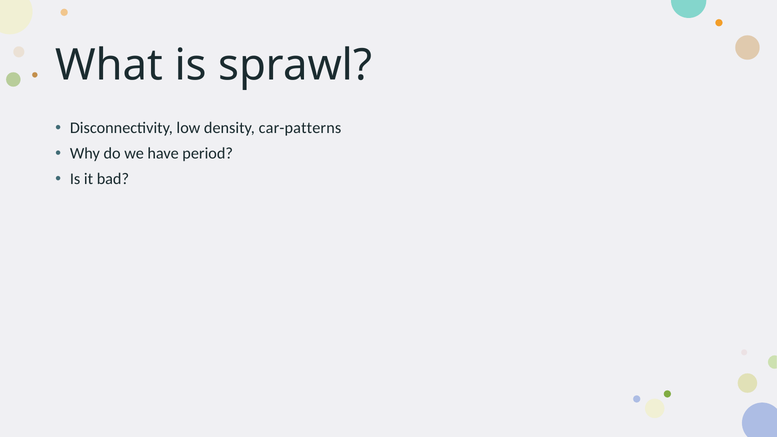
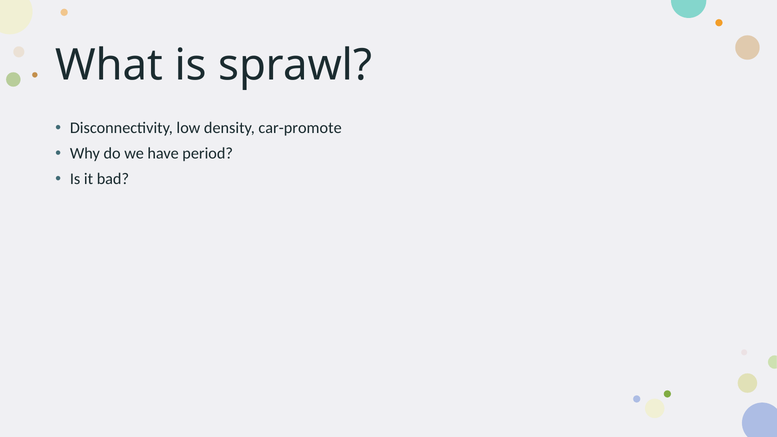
car-patterns: car-patterns -> car-promote
